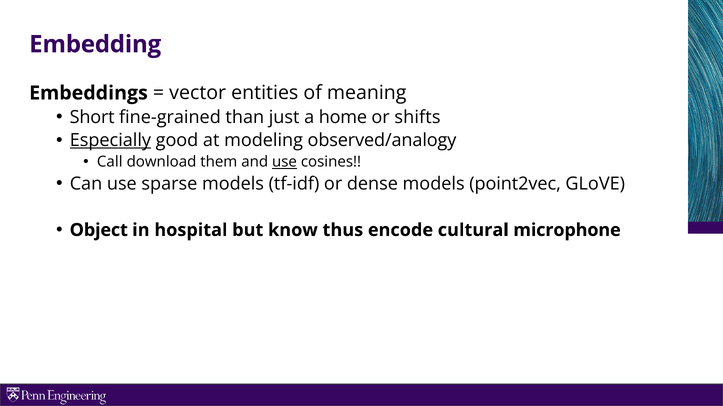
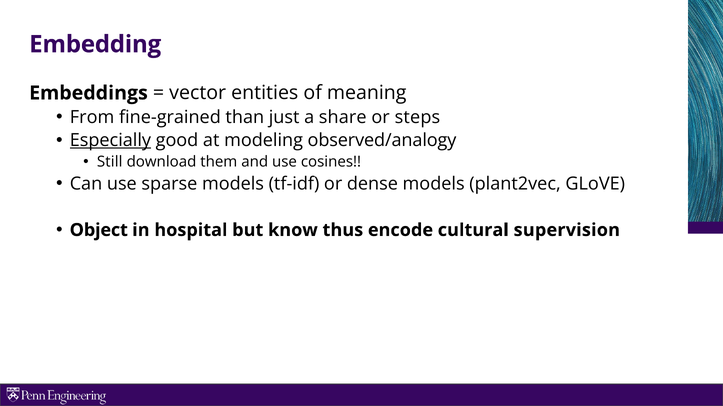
Short: Short -> From
home: home -> share
shifts: shifts -> steps
Call: Call -> Still
use at (285, 162) underline: present -> none
point2vec: point2vec -> plant2vec
microphone: microphone -> supervision
